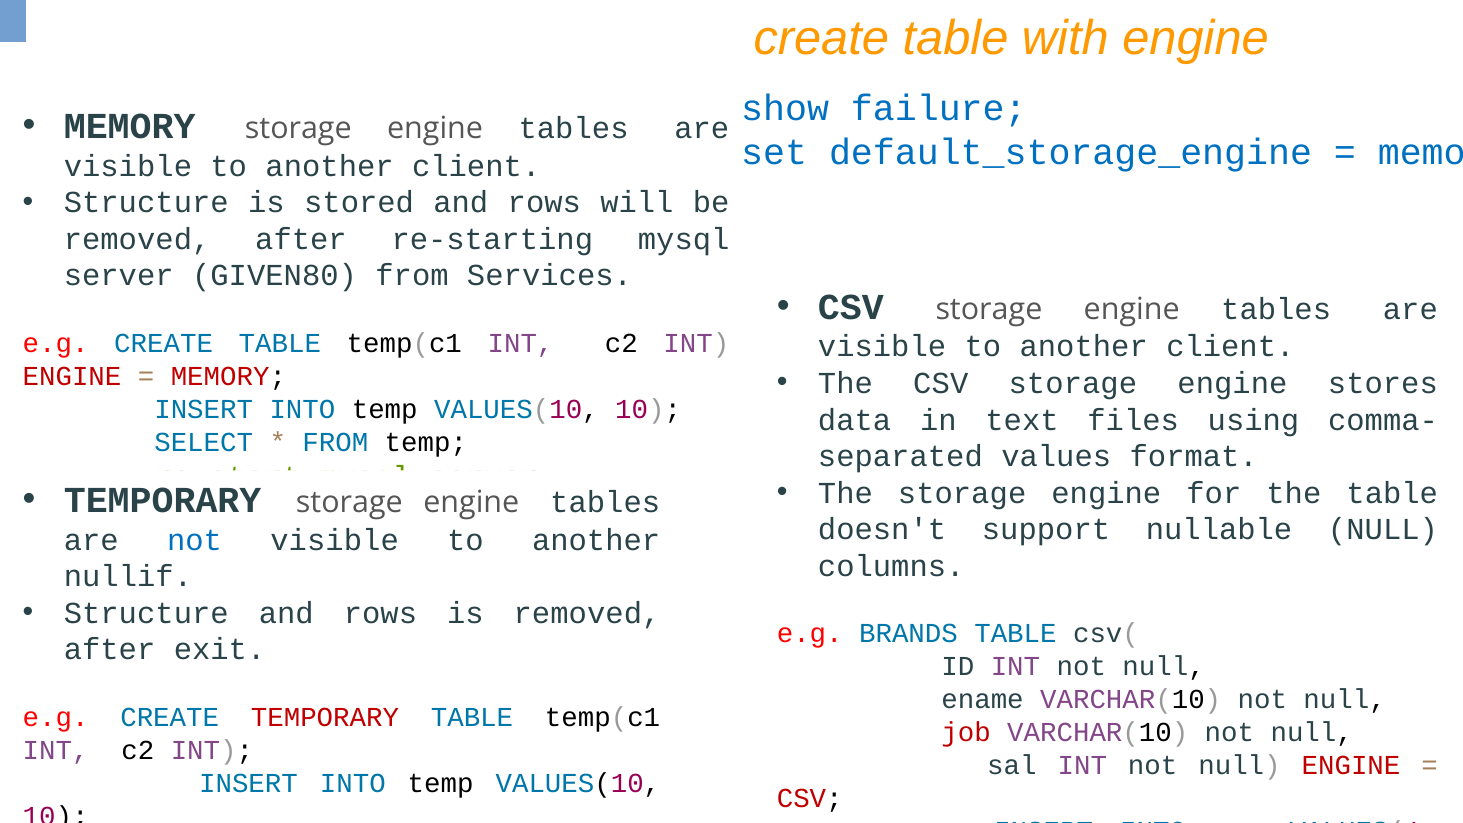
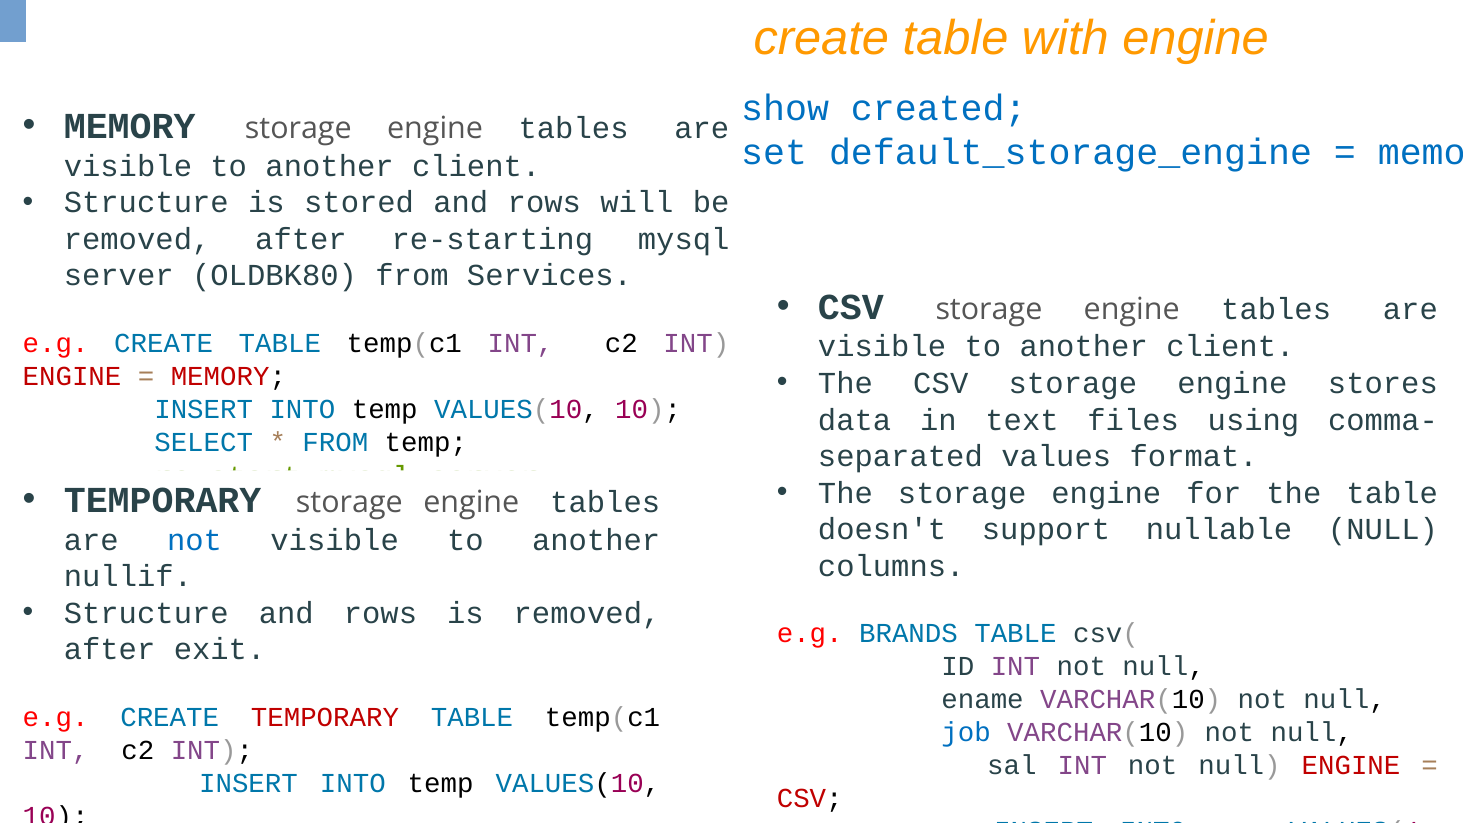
failure: failure -> created
GIVEN80: GIVEN80 -> OLDBK80
job colour: red -> blue
